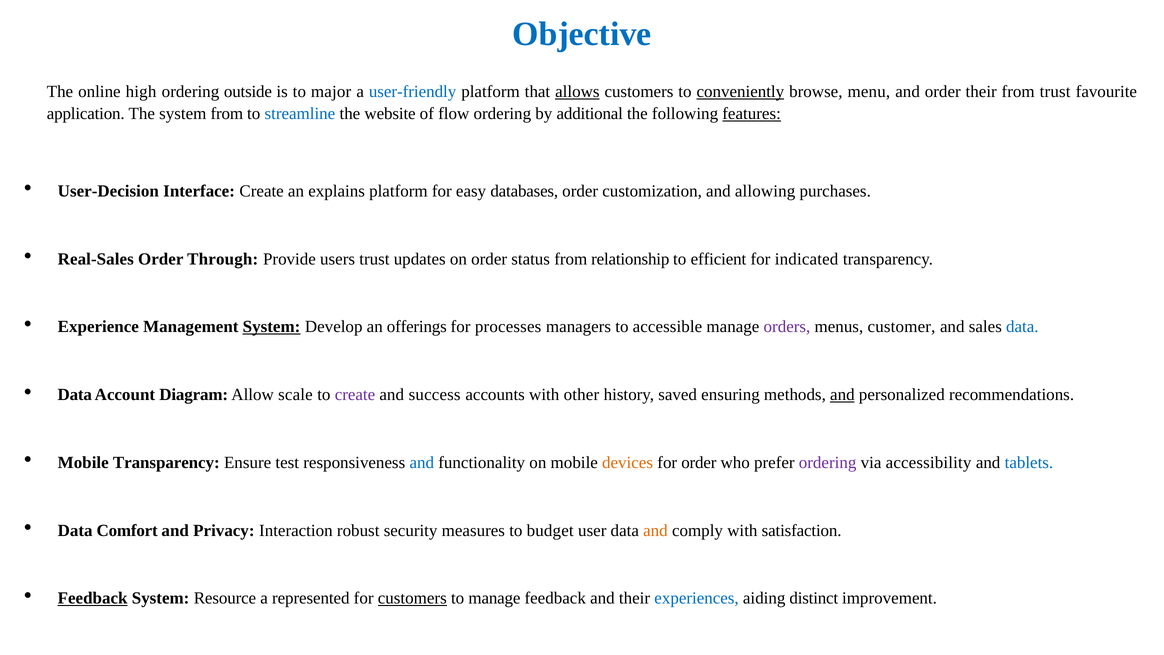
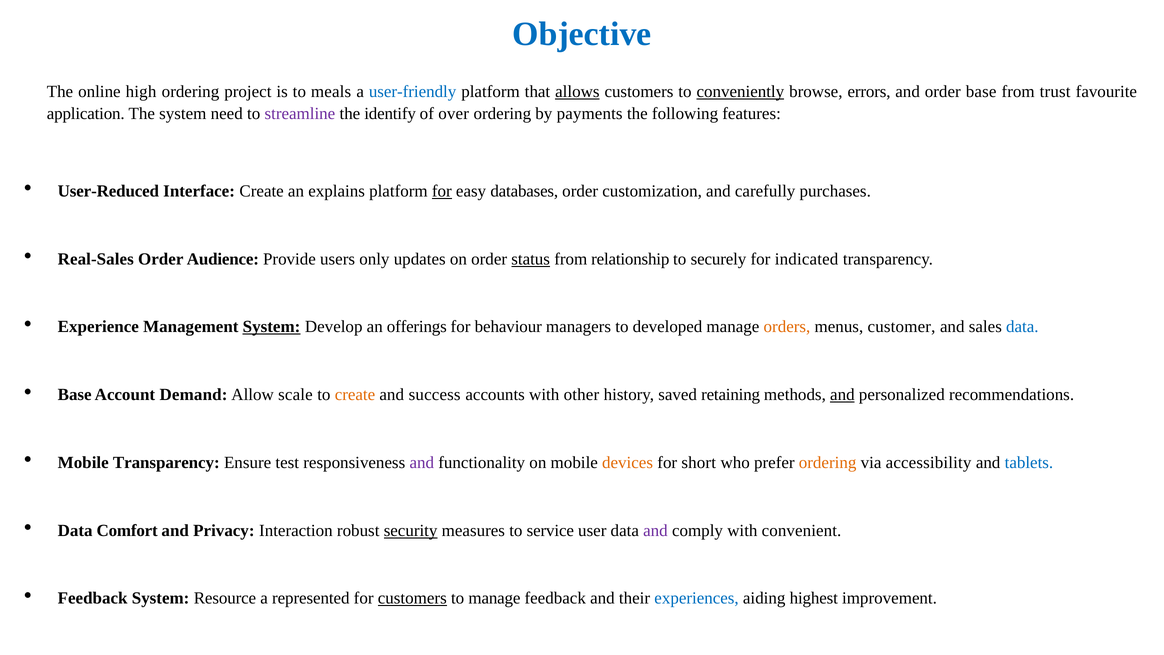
outside: outside -> project
major: major -> meals
menu: menu -> errors
order their: their -> base
system from: from -> need
streamline colour: blue -> purple
website: website -> identify
flow: flow -> over
additional: additional -> payments
features underline: present -> none
User-Decision: User-Decision -> User-Reduced
for at (442, 191) underline: none -> present
allowing: allowing -> carefully
Through: Through -> Audience
users trust: trust -> only
status underline: none -> present
efficient: efficient -> securely
processes: processes -> behaviour
accessible: accessible -> developed
orders colour: purple -> orange
Data at (75, 395): Data -> Base
Diagram: Diagram -> Demand
create at (355, 395) colour: purple -> orange
ensuring: ensuring -> retaining
and at (422, 462) colour: blue -> purple
for order: order -> short
ordering at (828, 462) colour: purple -> orange
security underline: none -> present
budget: budget -> service
and at (655, 530) colour: orange -> purple
satisfaction: satisfaction -> convenient
Feedback at (93, 598) underline: present -> none
distinct: distinct -> highest
